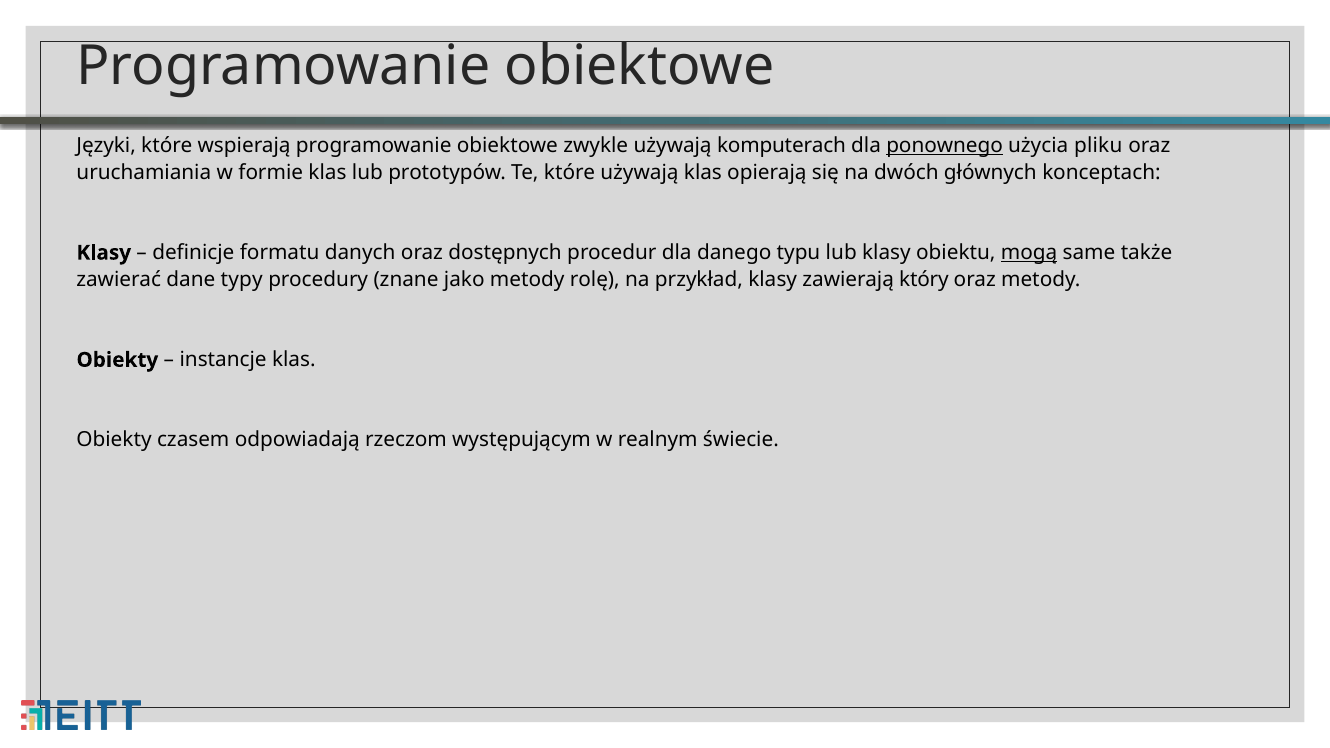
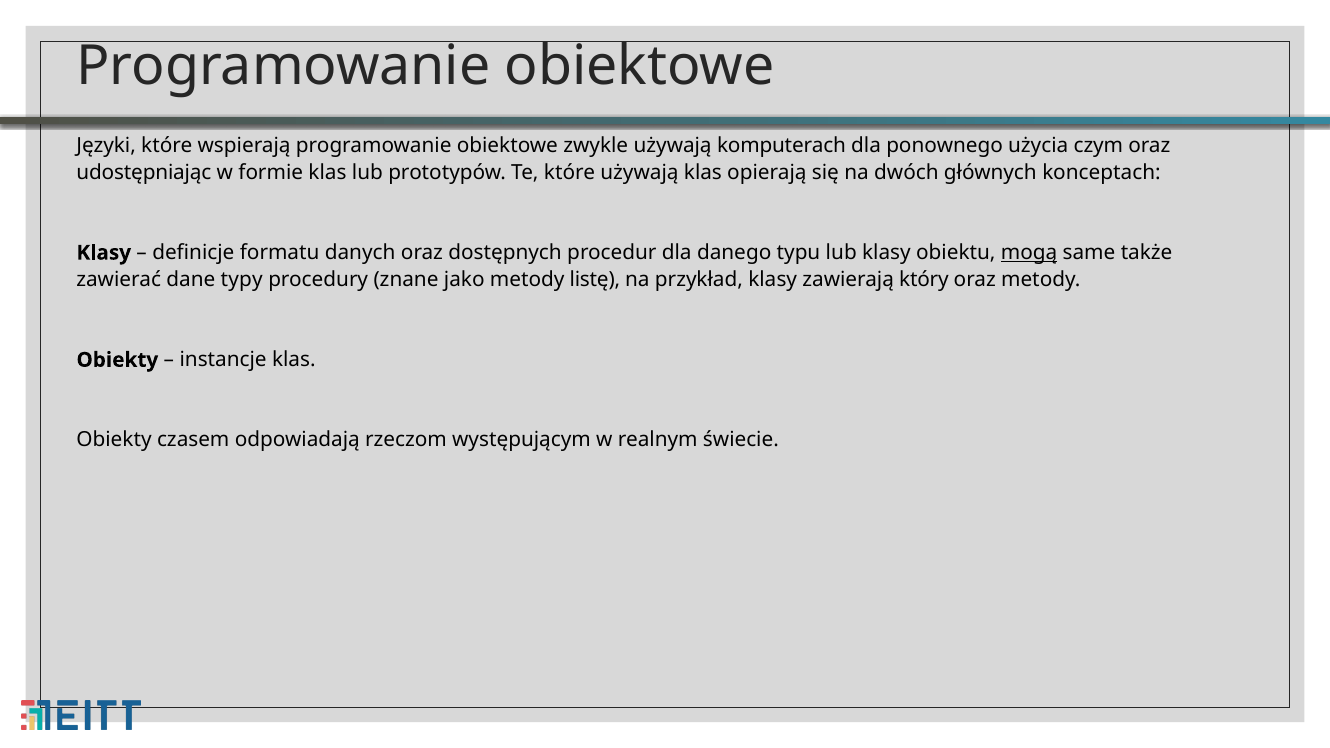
ponownego underline: present -> none
pliku: pliku -> czym
uruchamiania: uruchamiania -> udostępniając
rolę: rolę -> listę
